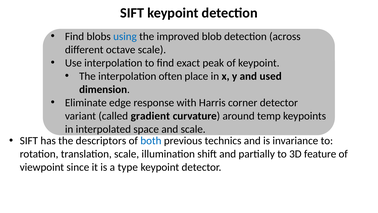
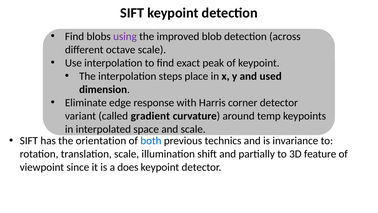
using colour: blue -> purple
often: often -> steps
descriptors: descriptors -> orientation
type: type -> does
